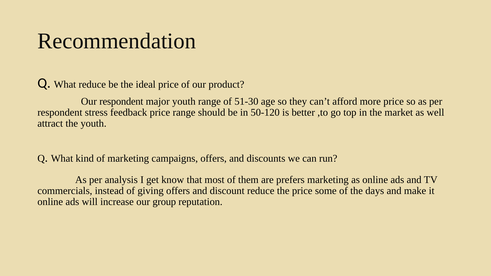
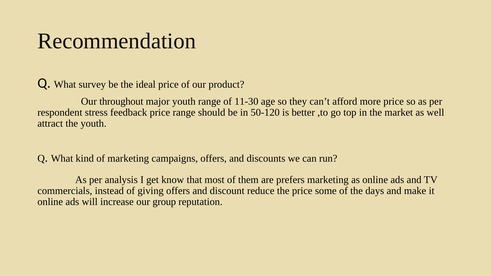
What reduce: reduce -> survey
Our respondent: respondent -> throughout
51-30: 51-30 -> 11-30
